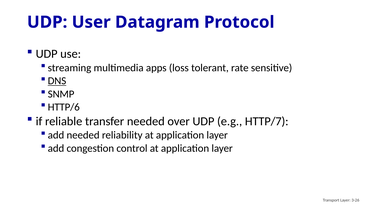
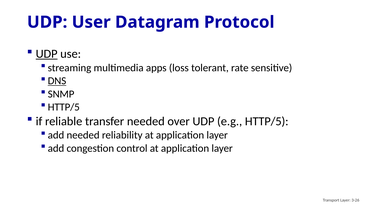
UDP at (47, 54) underline: none -> present
HTTP/6 at (64, 107): HTTP/6 -> HTTP/5
e.g HTTP/7: HTTP/7 -> HTTP/5
